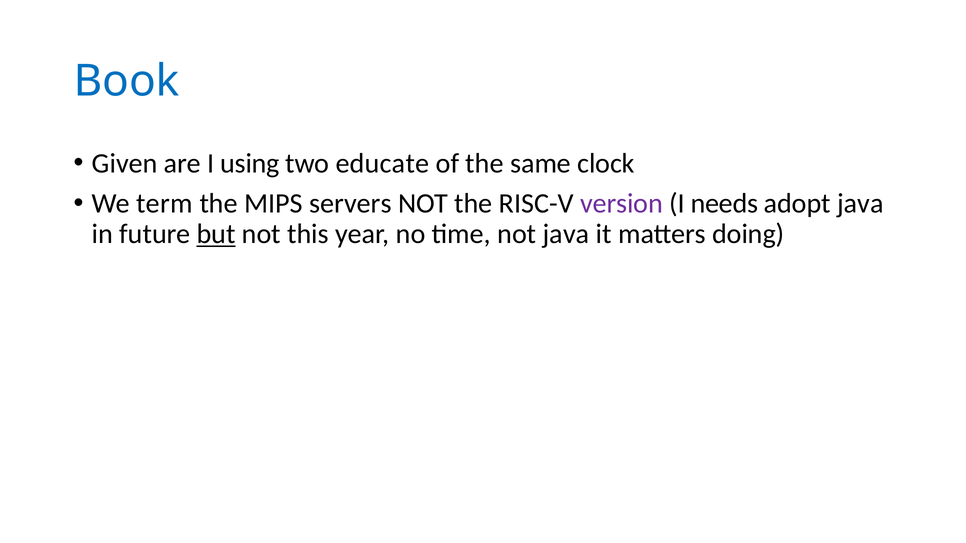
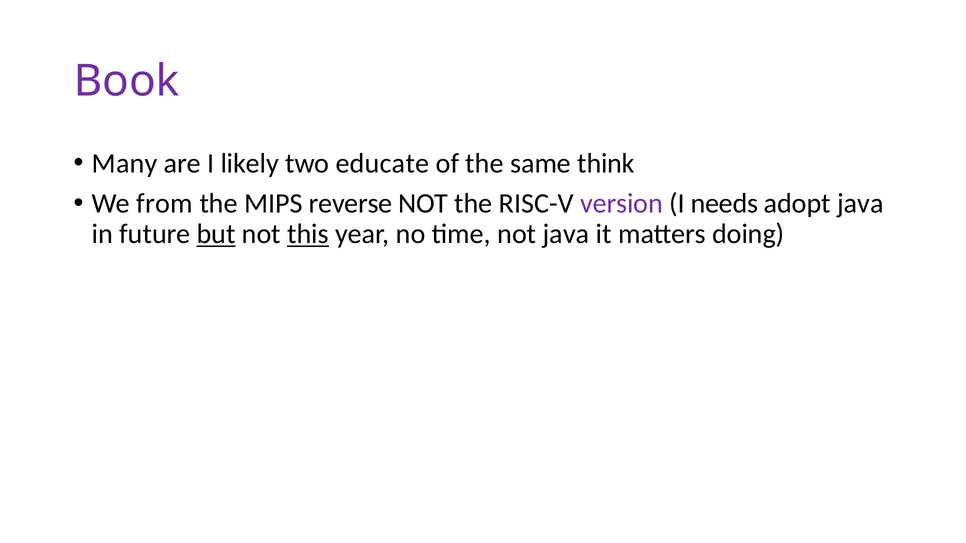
Book colour: blue -> purple
Given: Given -> Many
using: using -> likely
clock: clock -> think
term: term -> from
servers: servers -> reverse
this underline: none -> present
